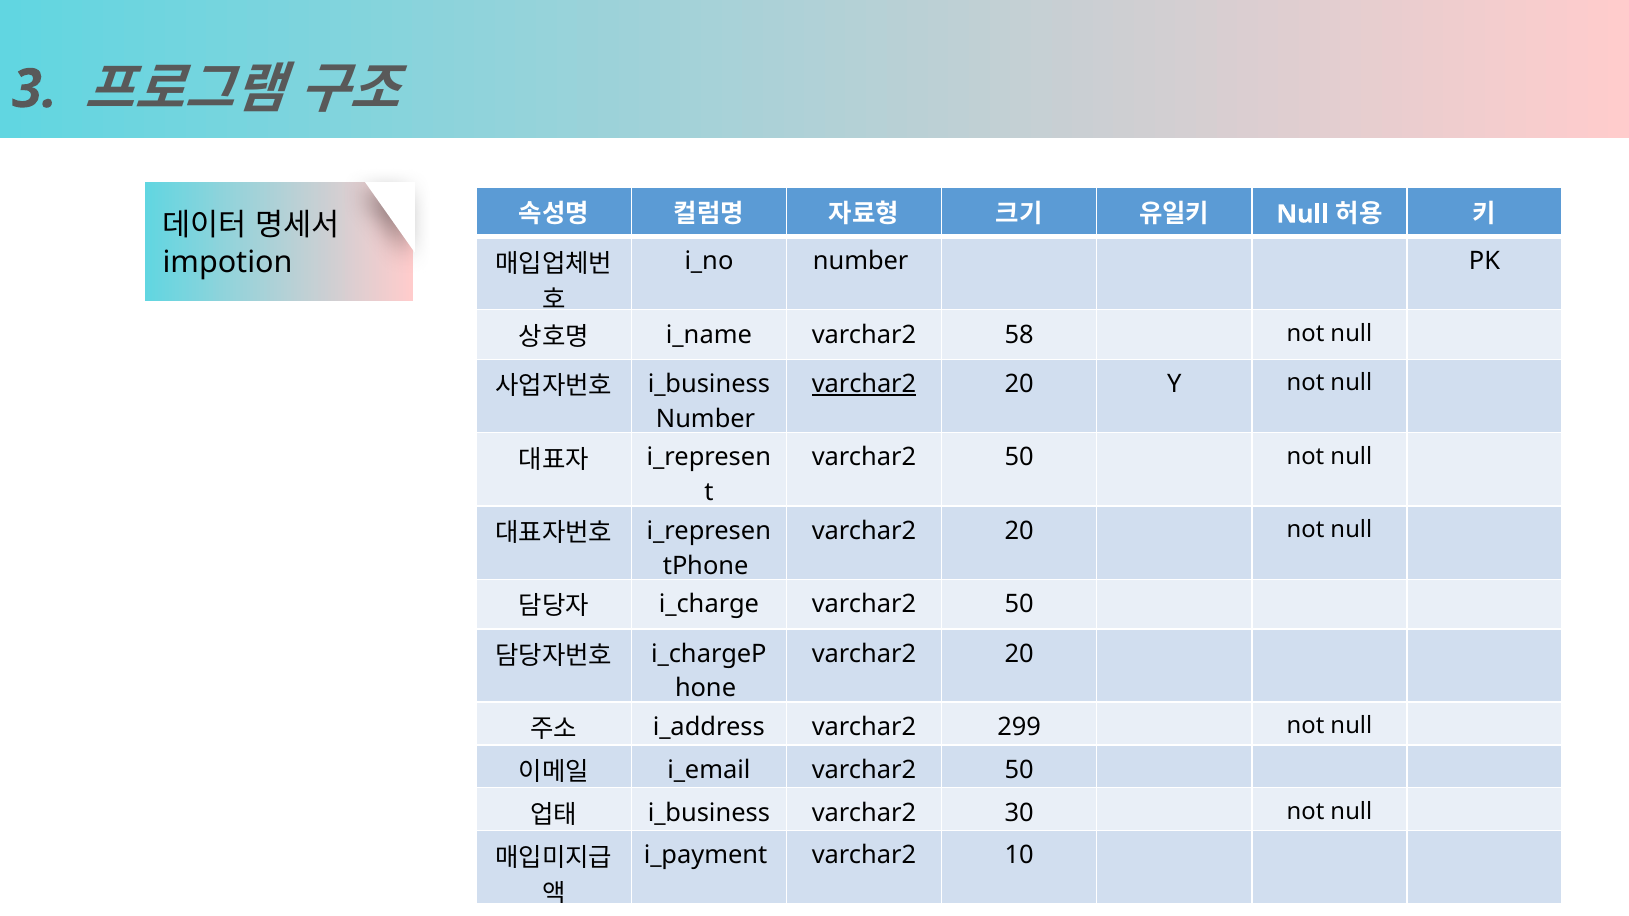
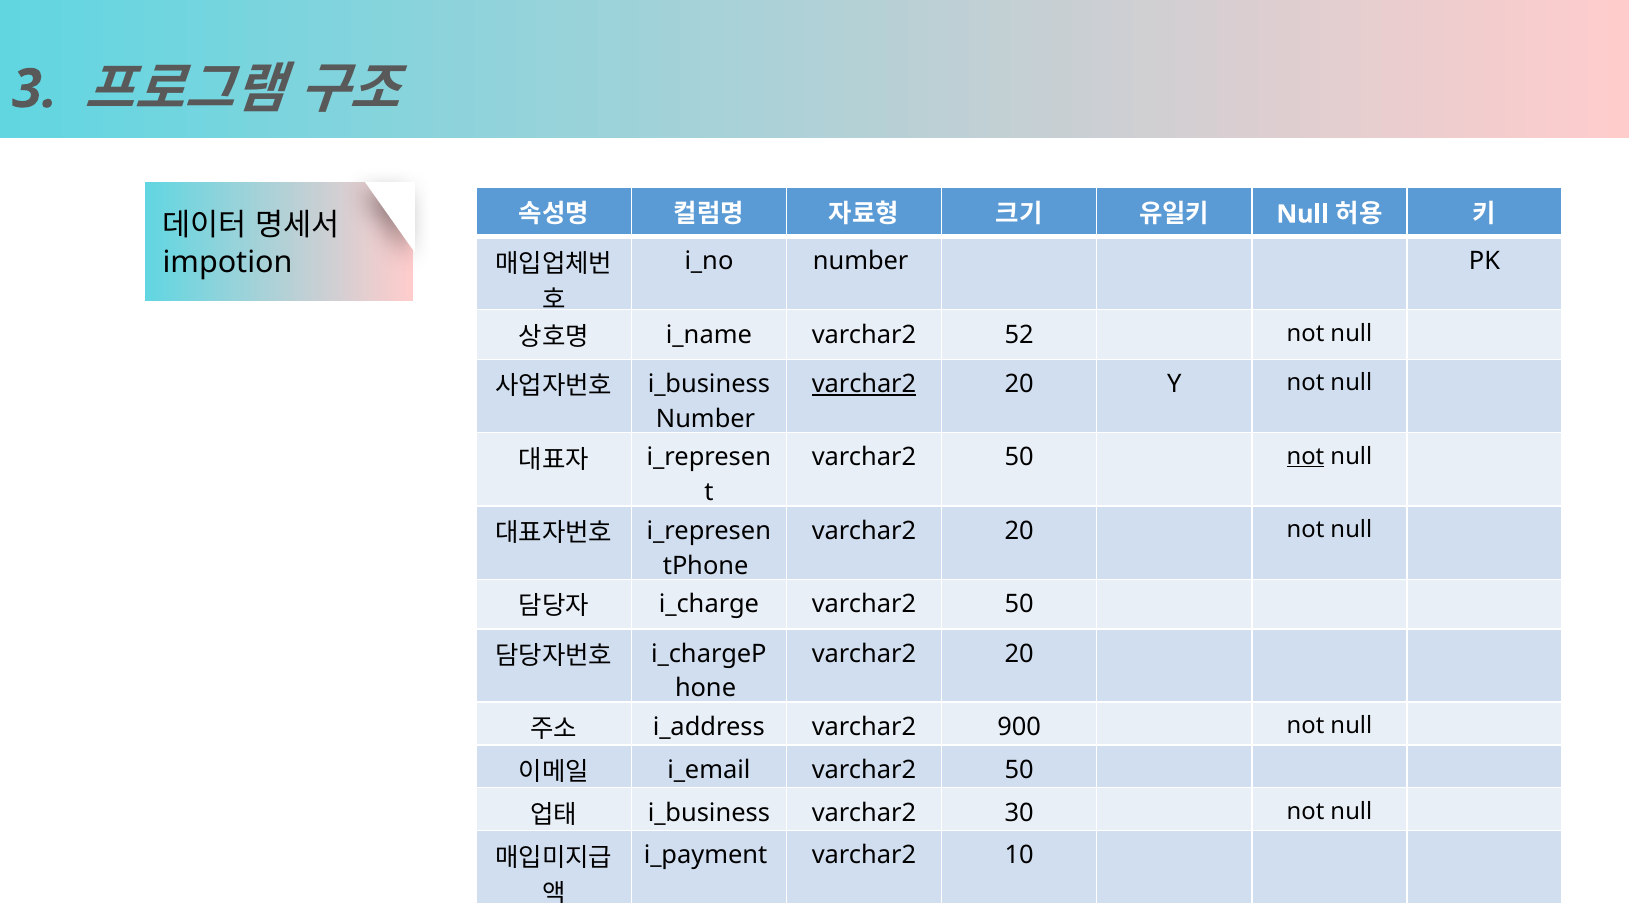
58: 58 -> 52
not at (1306, 456) underline: none -> present
299: 299 -> 900
